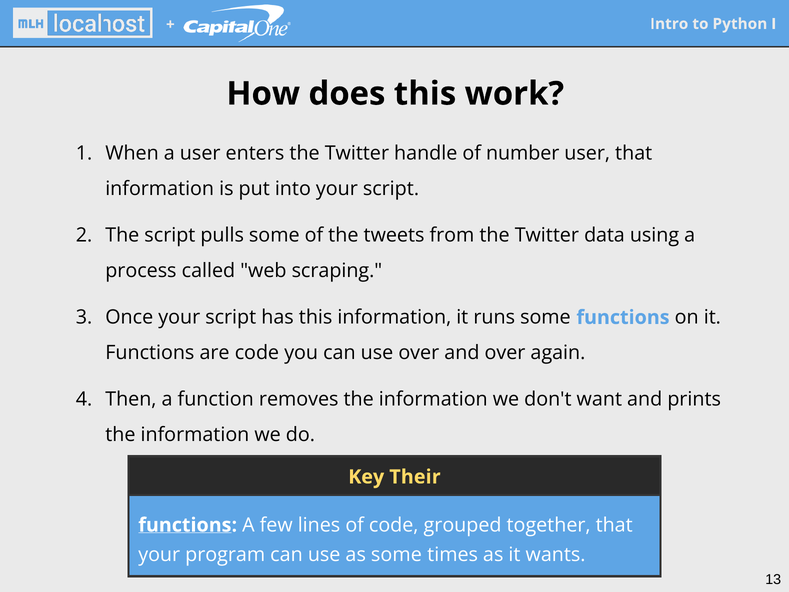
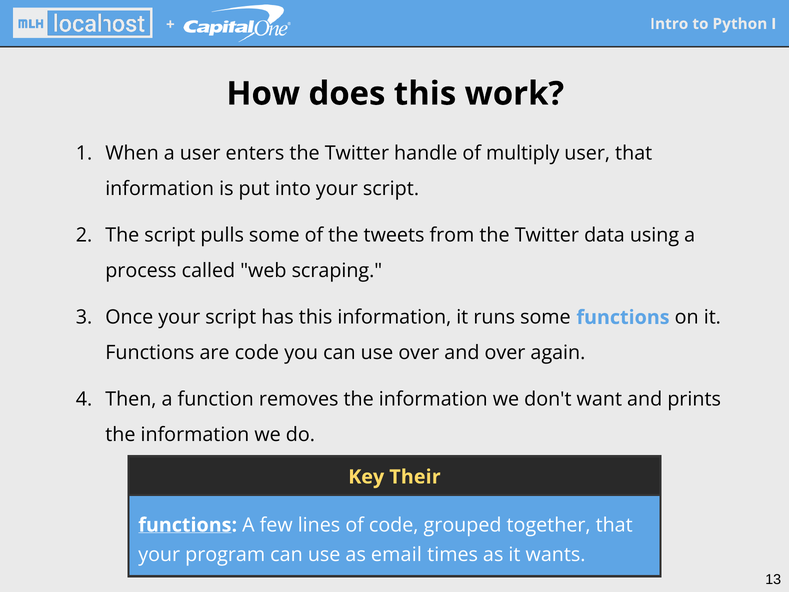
number: number -> multiply
as some: some -> email
